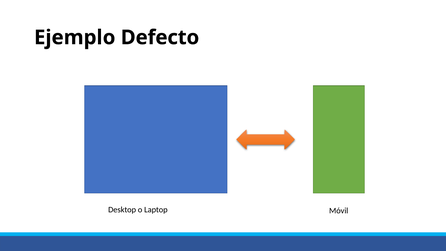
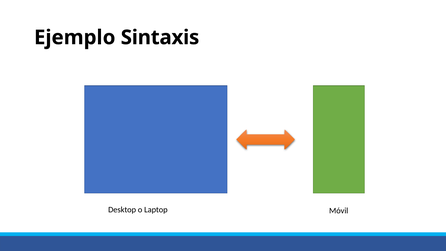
Defecto: Defecto -> Sintaxis
